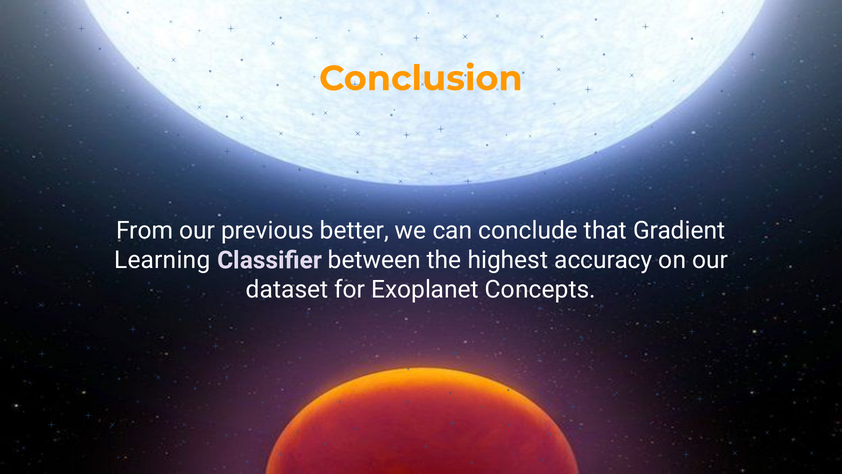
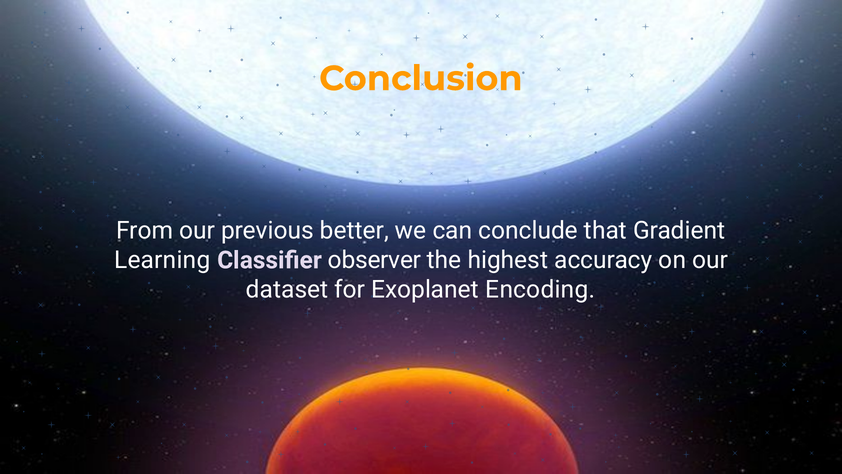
between: between -> observer
Concepts: Concepts -> Encoding
